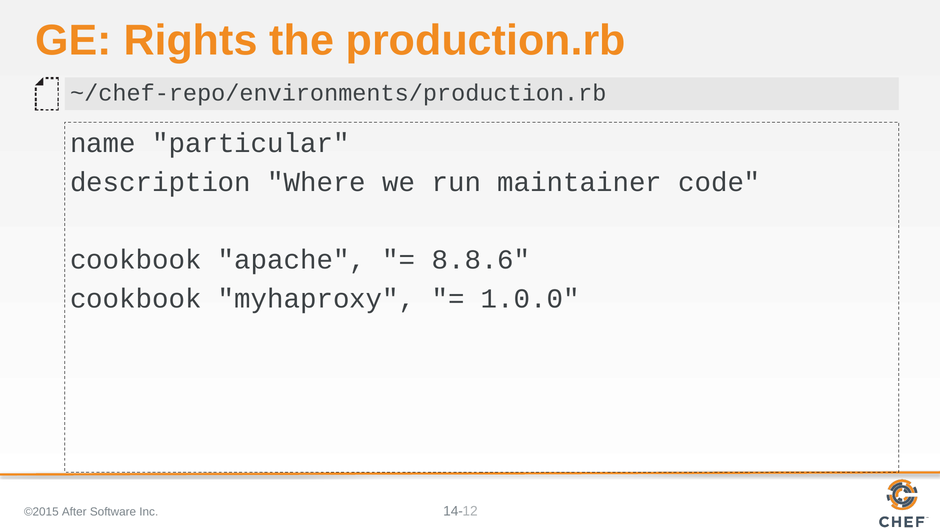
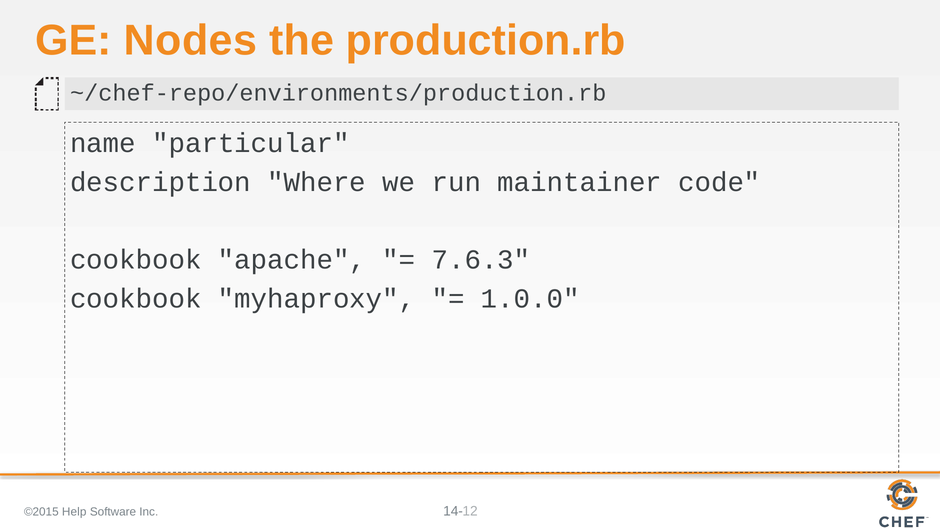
Rights: Rights -> Nodes
8.8.6: 8.8.6 -> 7.6.3
After: After -> Help
